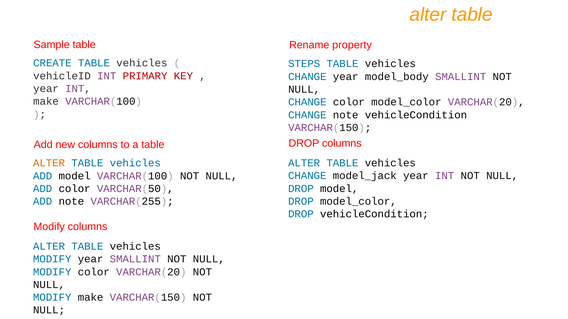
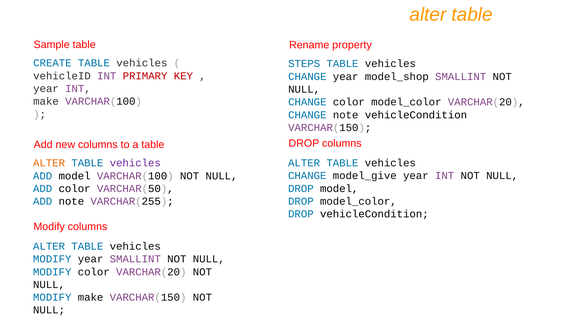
model_body: model_body -> model_shop
vehicles at (135, 163) colour: blue -> purple
model_jack: model_jack -> model_give
